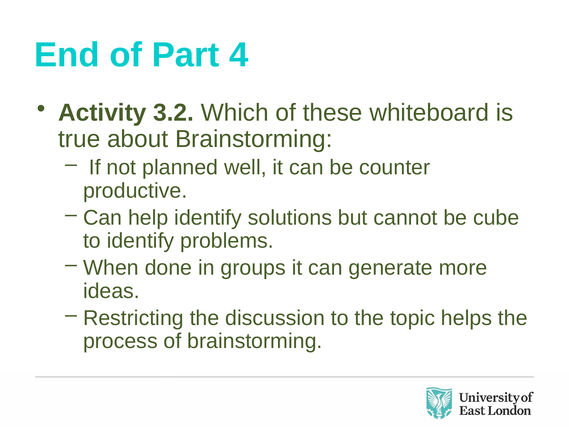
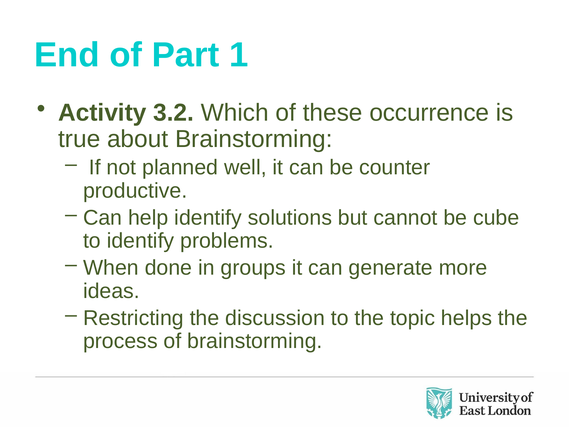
4: 4 -> 1
whiteboard: whiteboard -> occurrence
